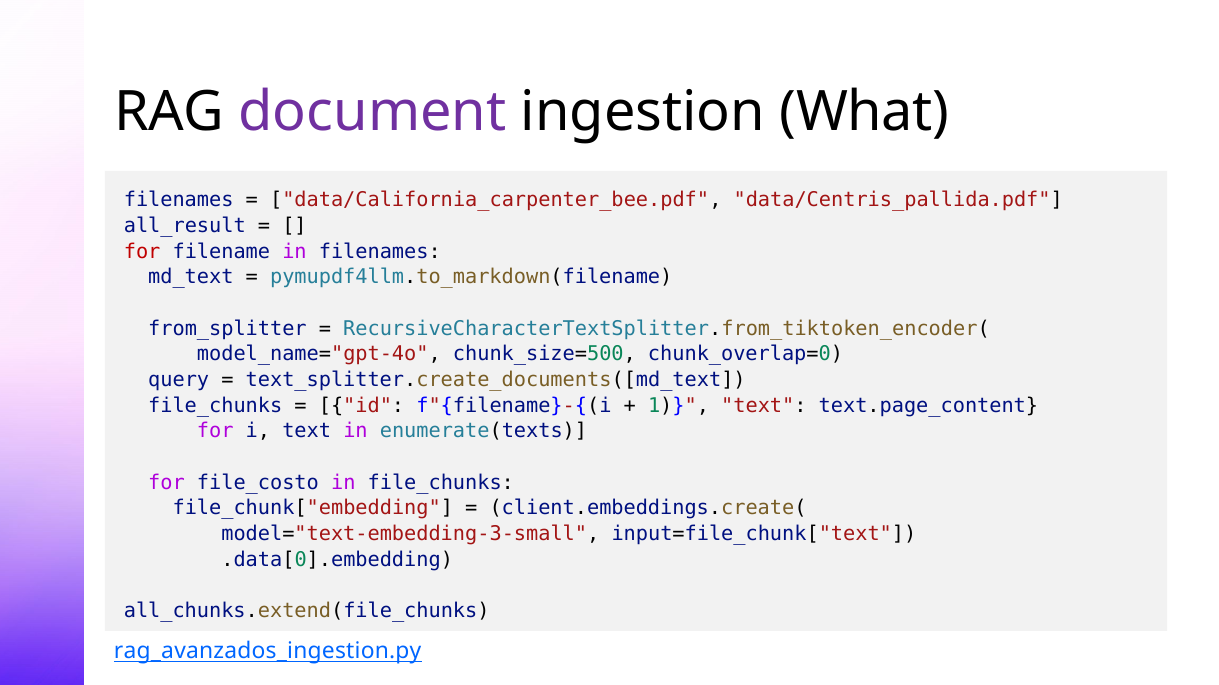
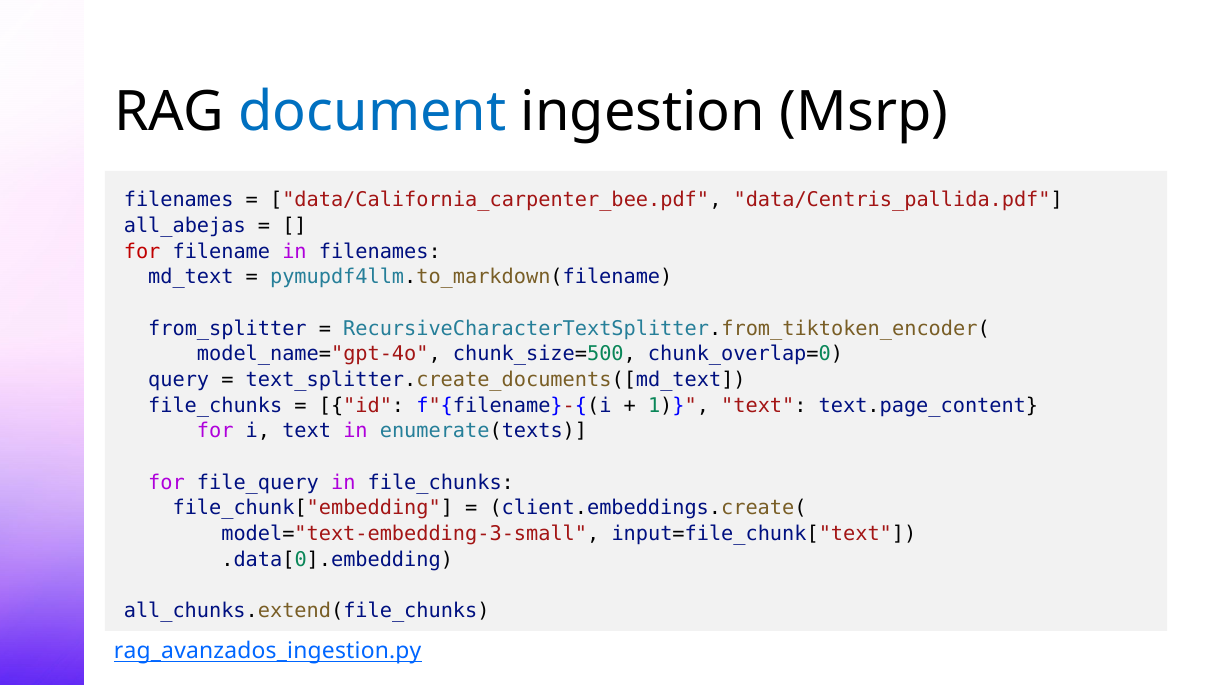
document colour: purple -> blue
What: What -> Msrp
all_result: all_result -> all_abejas
file_costo: file_costo -> file_query
